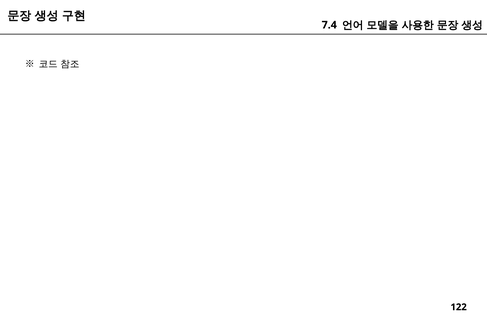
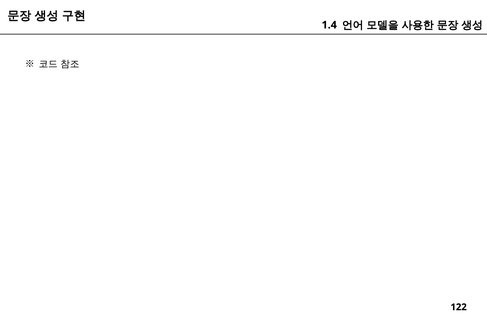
7.4: 7.4 -> 1.4
